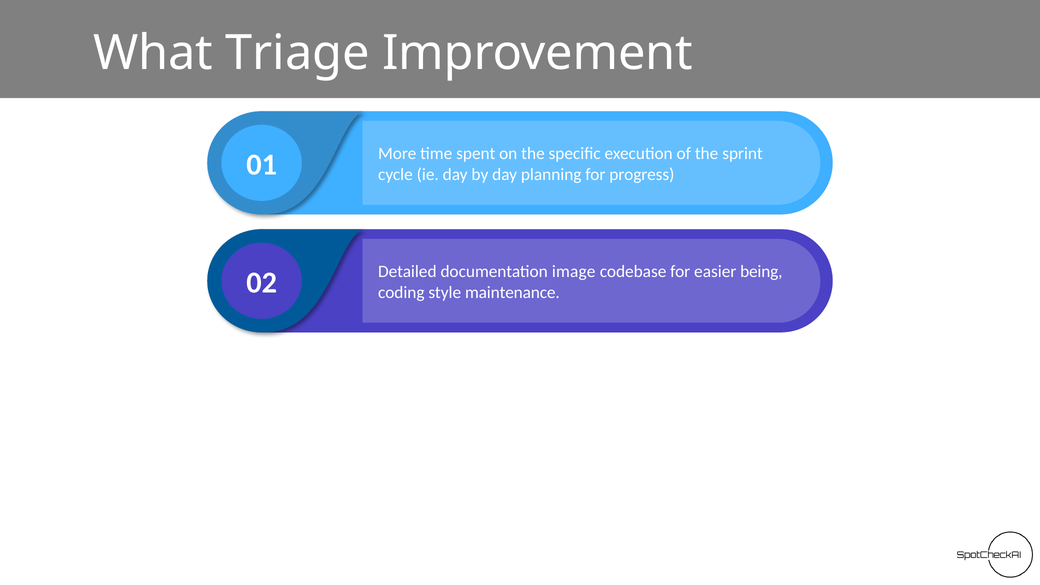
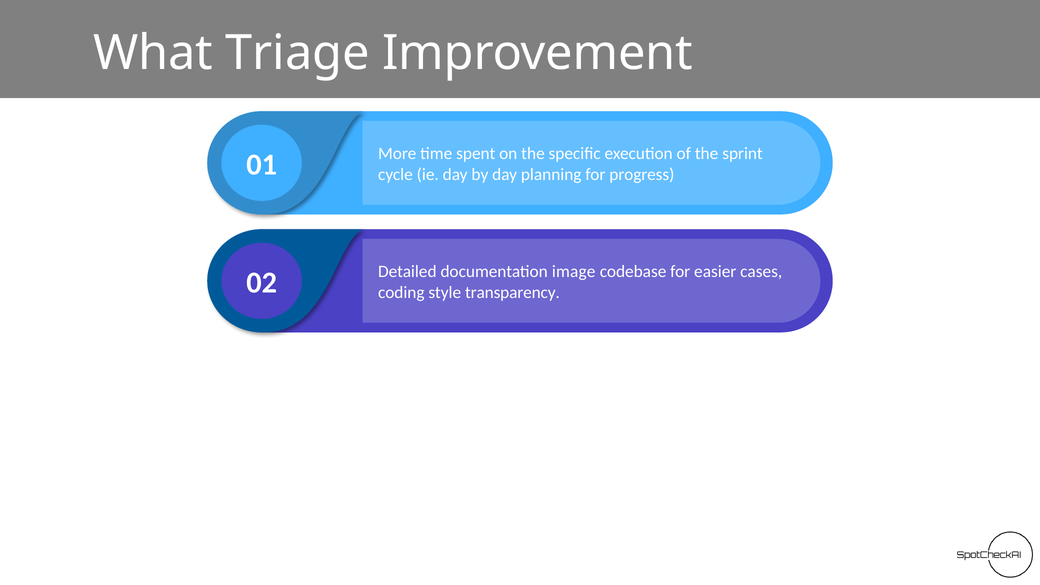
being: being -> cases
maintenance: maintenance -> transparency
